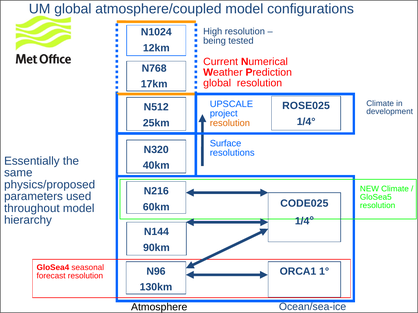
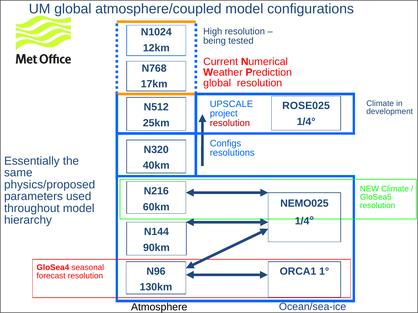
resolution at (230, 123) colour: orange -> red
Surface: Surface -> Configs
CODE025: CODE025 -> NEMO025
